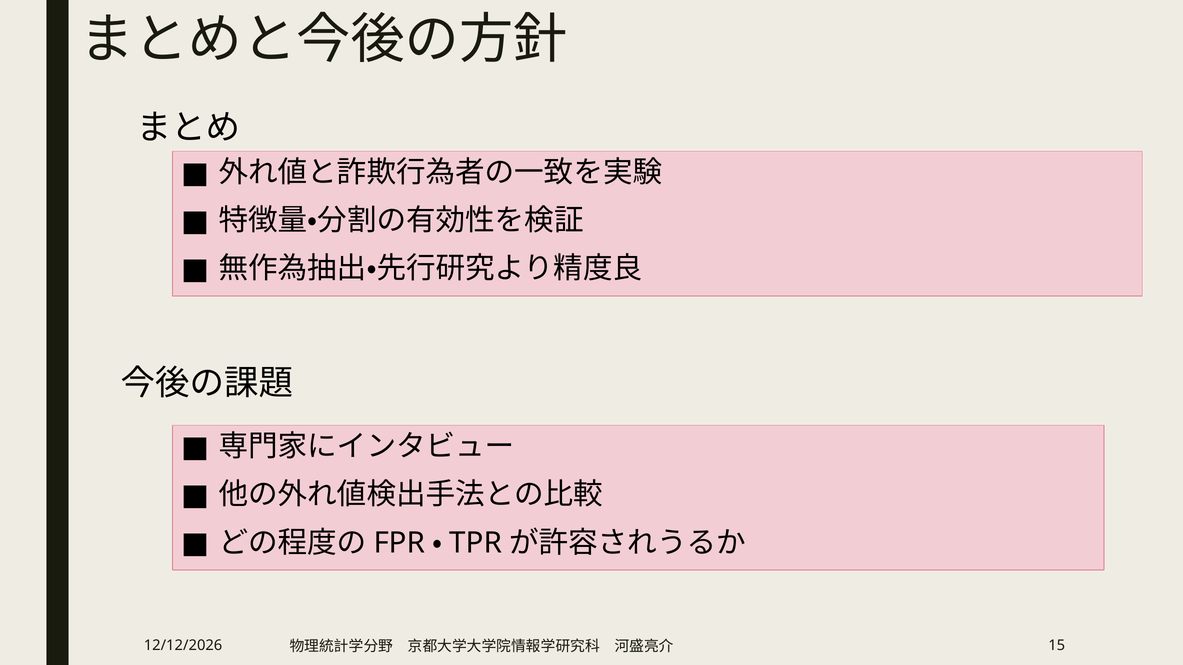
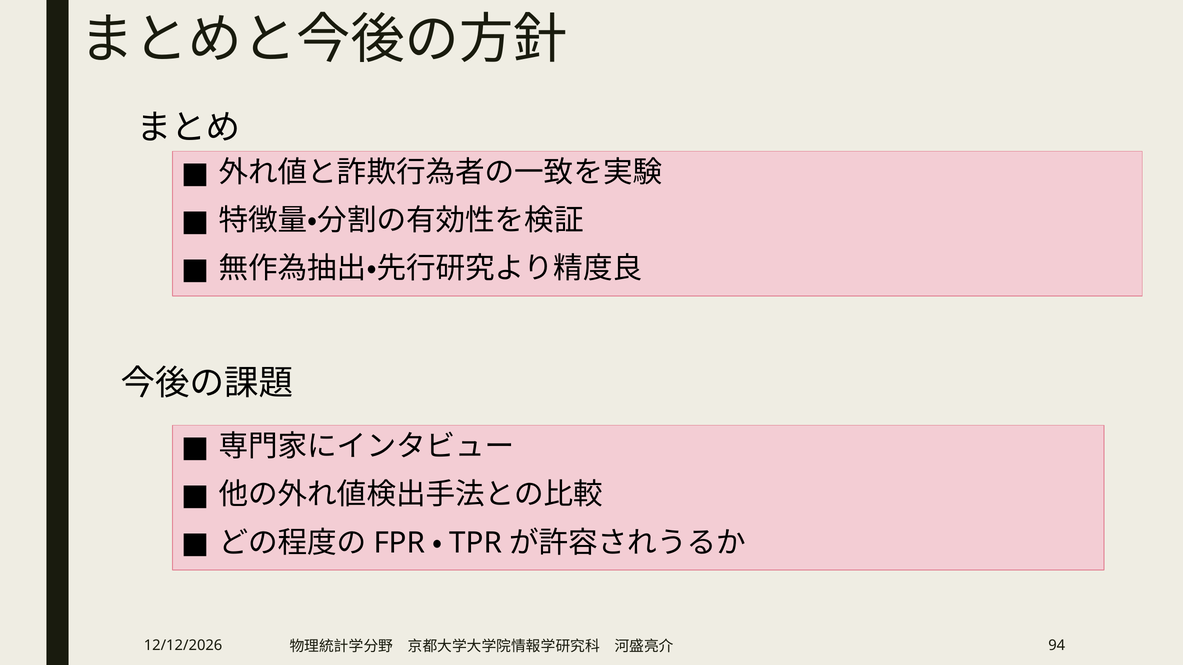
15: 15 -> 94
